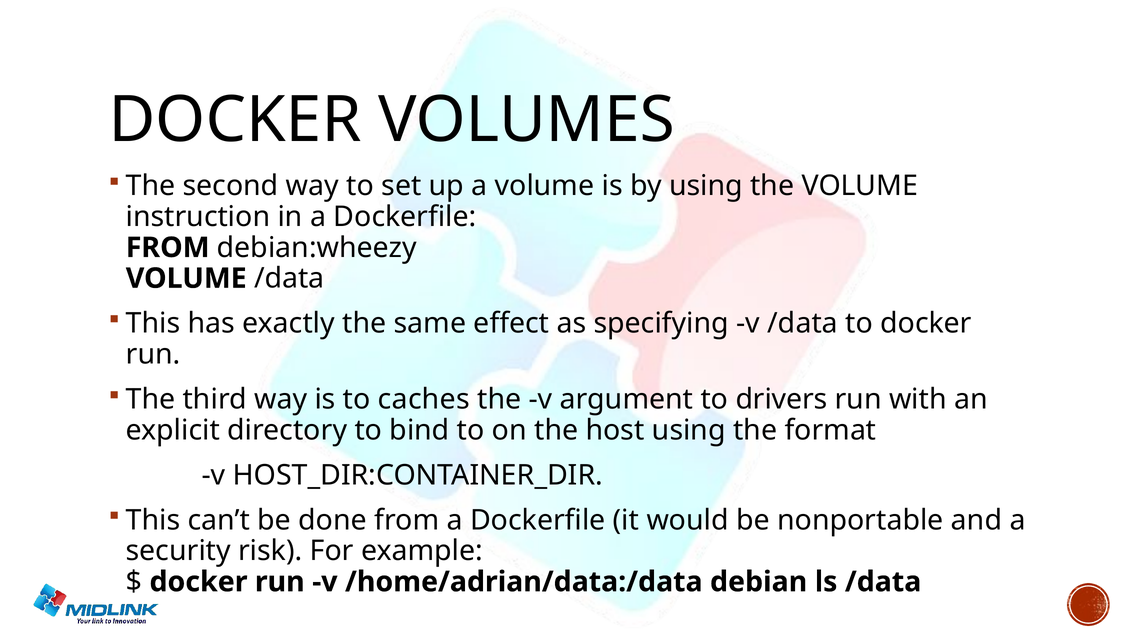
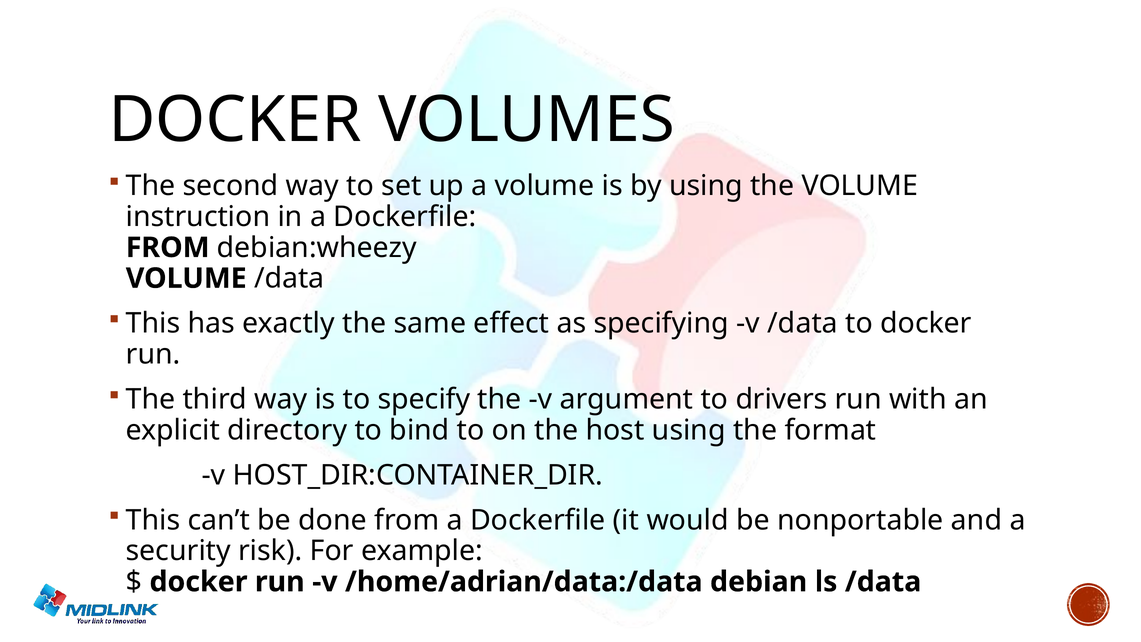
caches: caches -> specify
